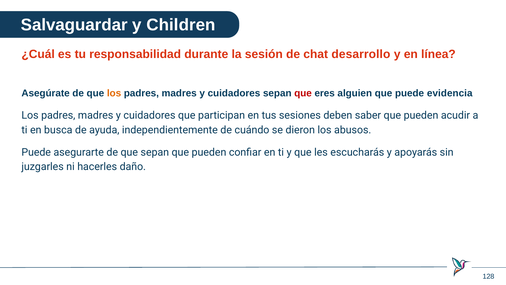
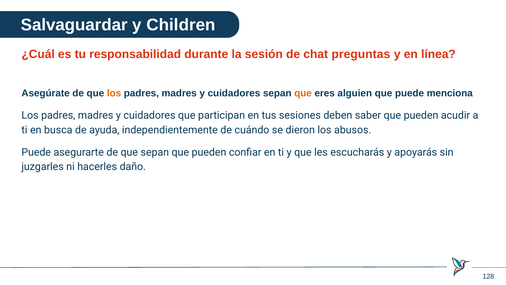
desarrollo: desarrollo -> preguntas
que at (303, 93) colour: red -> orange
evidencia: evidencia -> menciona
